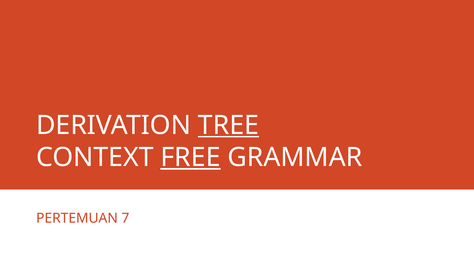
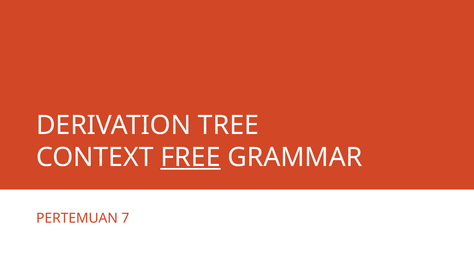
TREE underline: present -> none
